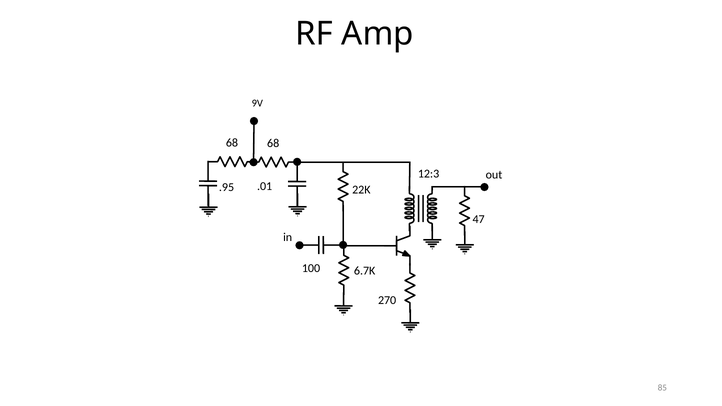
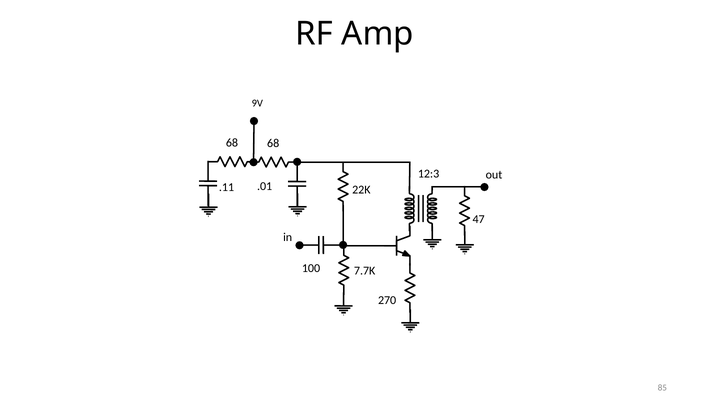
.95: .95 -> .11
6.7K: 6.7K -> 7.7K
